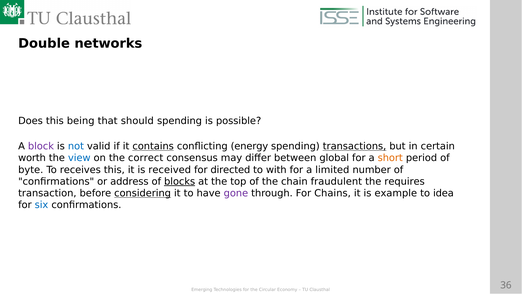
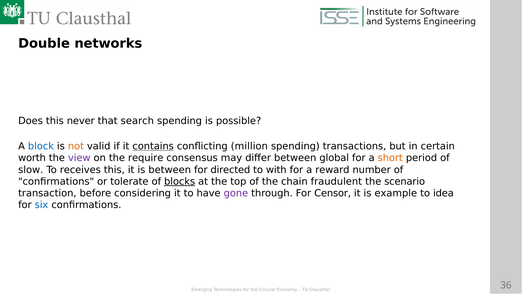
being: being -> never
should: should -> search
block colour: purple -> blue
not colour: blue -> orange
energy: energy -> million
transactions underline: present -> none
view colour: blue -> purple
correct: correct -> require
byte: byte -> slow
is received: received -> between
limited: limited -> reward
address: address -> tolerate
requires: requires -> scenario
considering underline: present -> none
Chains: Chains -> Censor
